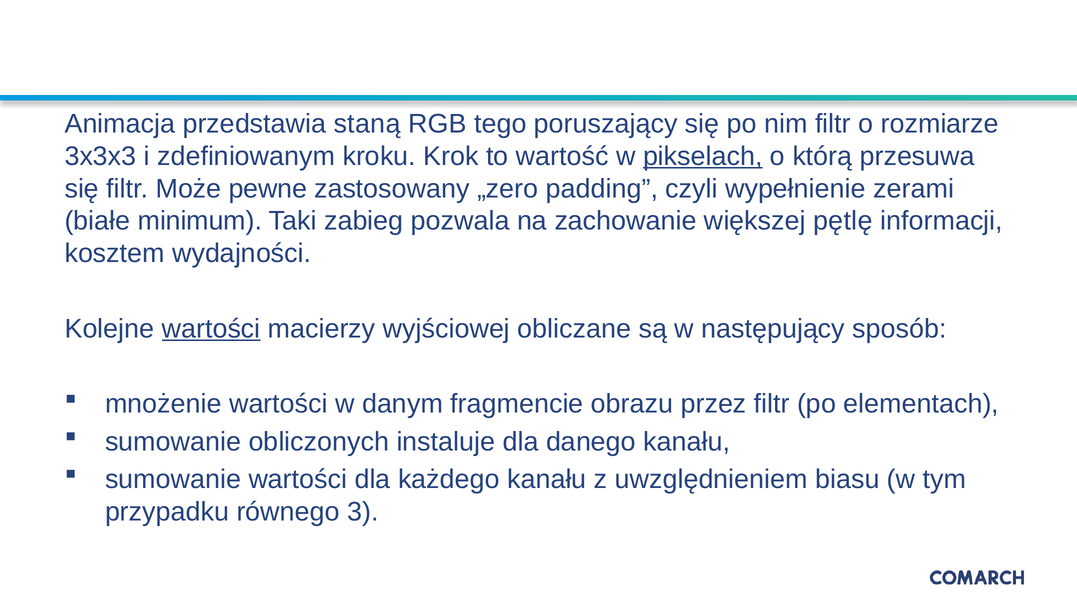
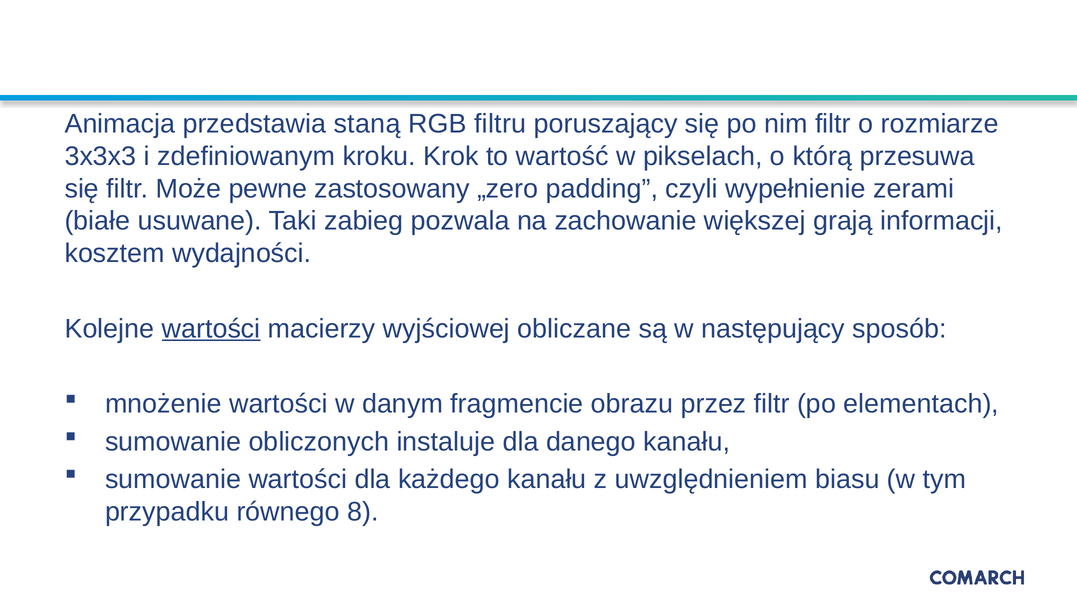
tego: tego -> filtru
pikselach underline: present -> none
minimum: minimum -> usuwane
pętlę: pętlę -> grają
3: 3 -> 8
